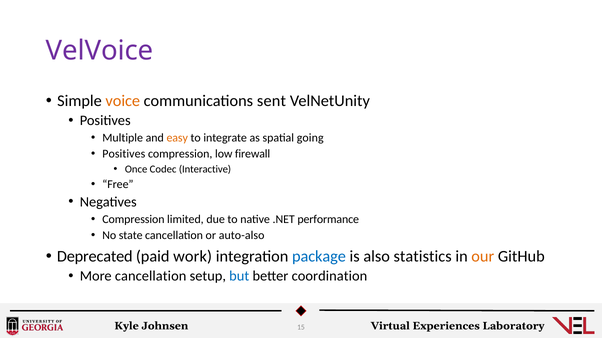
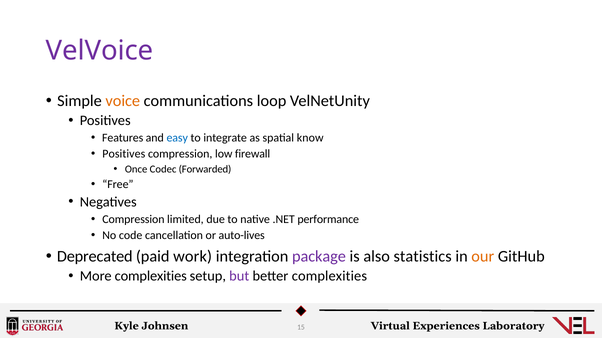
sent: sent -> loop
Multiple: Multiple -> Features
easy colour: orange -> blue
going: going -> know
Interactive: Interactive -> Forwarded
state: state -> code
auto-also: auto-also -> auto-lives
package colour: blue -> purple
More cancellation: cancellation -> complexities
but colour: blue -> purple
better coordination: coordination -> complexities
